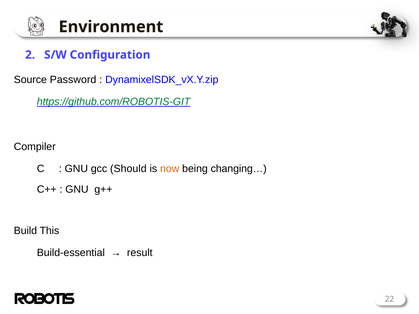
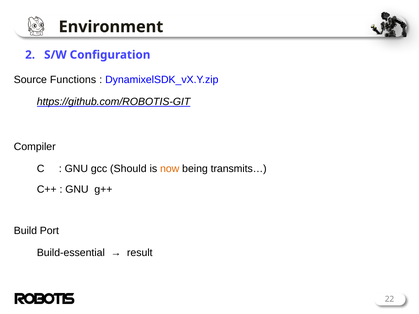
Password: Password -> Functions
https://github.com/ROBOTIS-GIT colour: green -> black
changing…: changing… -> transmits…
This: This -> Port
